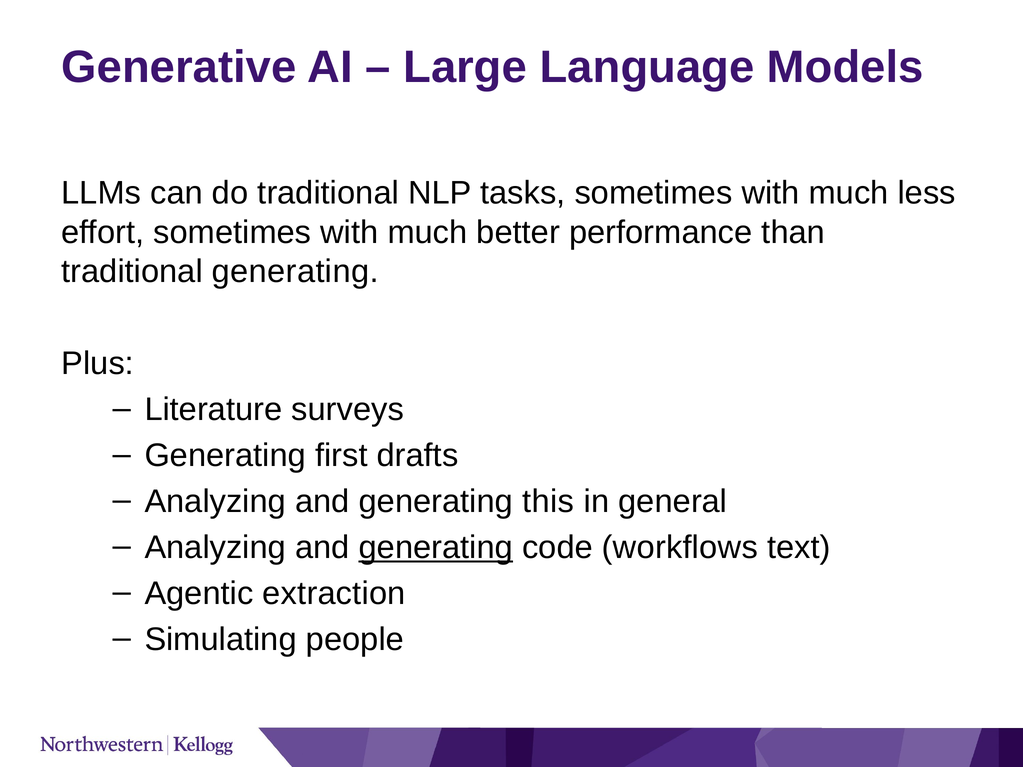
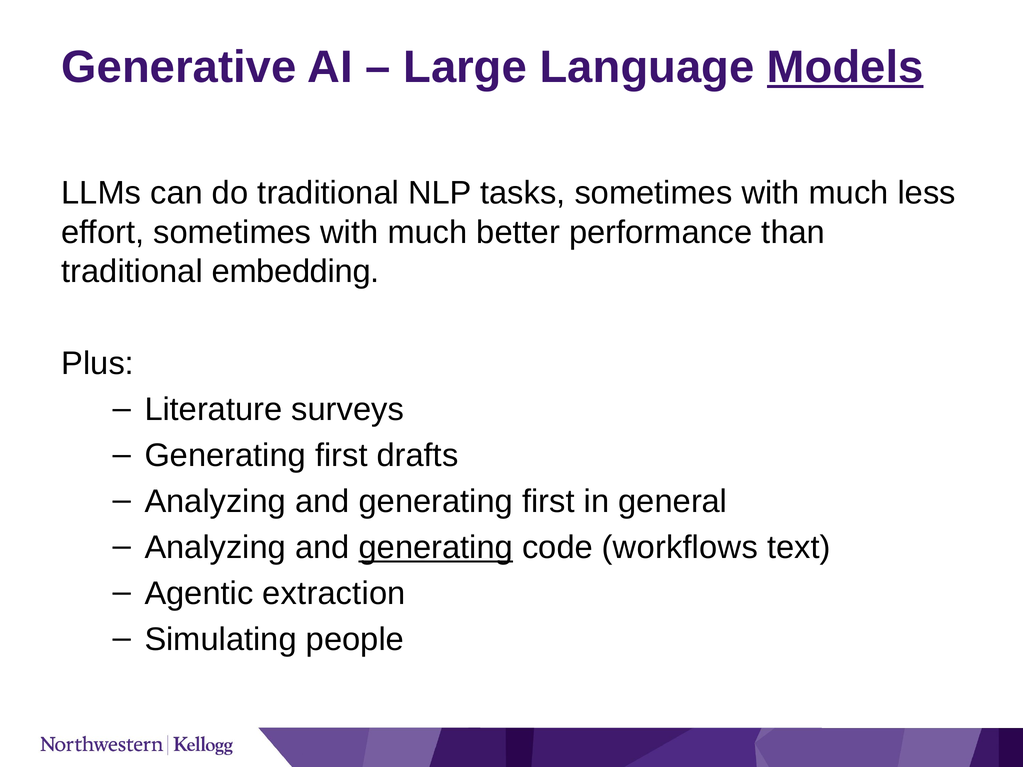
Models underline: none -> present
traditional generating: generating -> embedding
and generating this: this -> first
